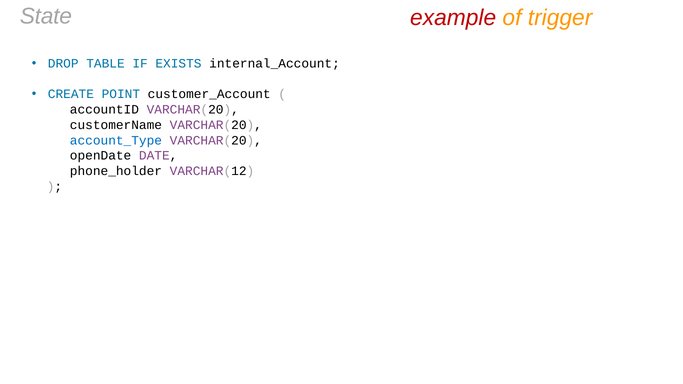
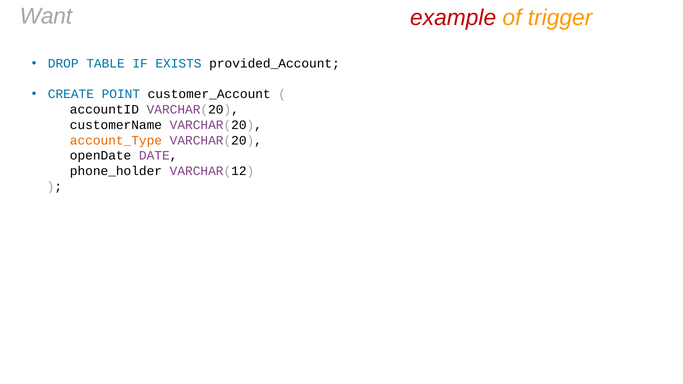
State: State -> Want
internal_Account: internal_Account -> provided_Account
account_Type colour: blue -> orange
